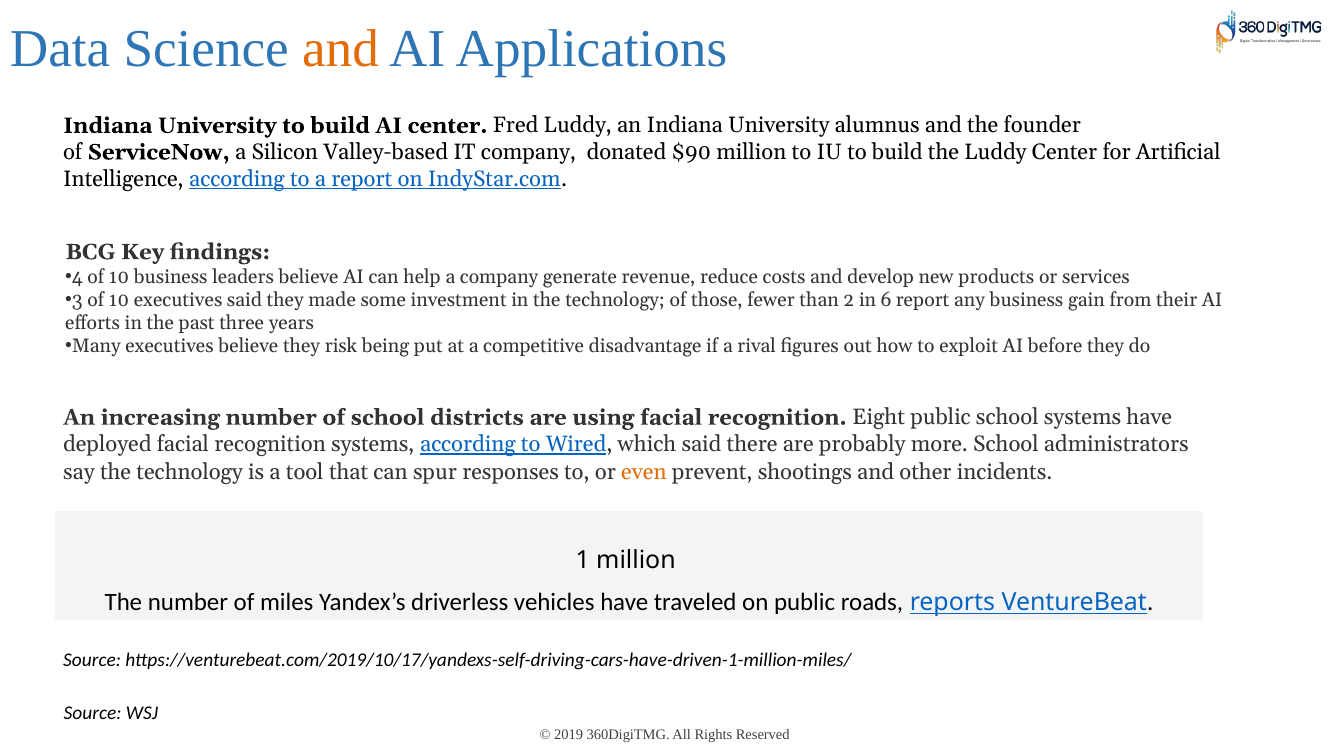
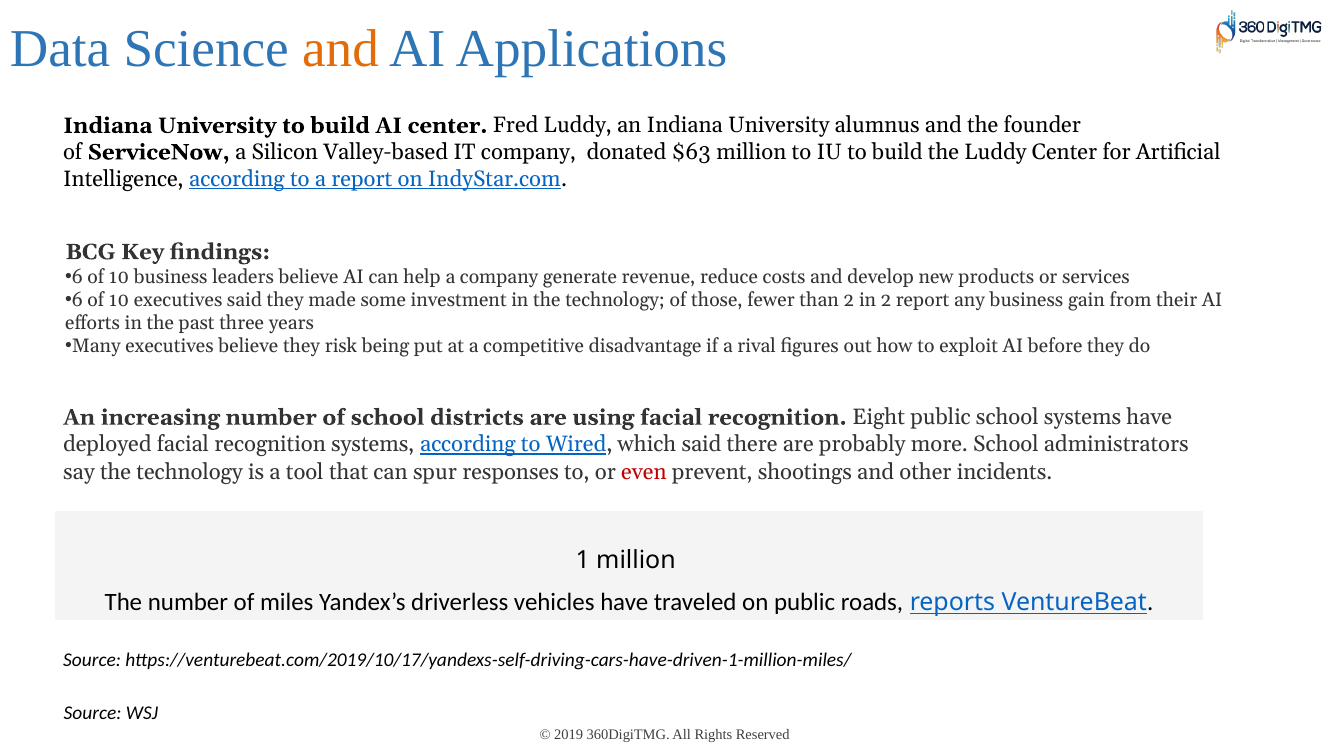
$90: $90 -> $63
4 at (77, 277): 4 -> 6
3 at (77, 300): 3 -> 6
in 6: 6 -> 2
even colour: orange -> red
